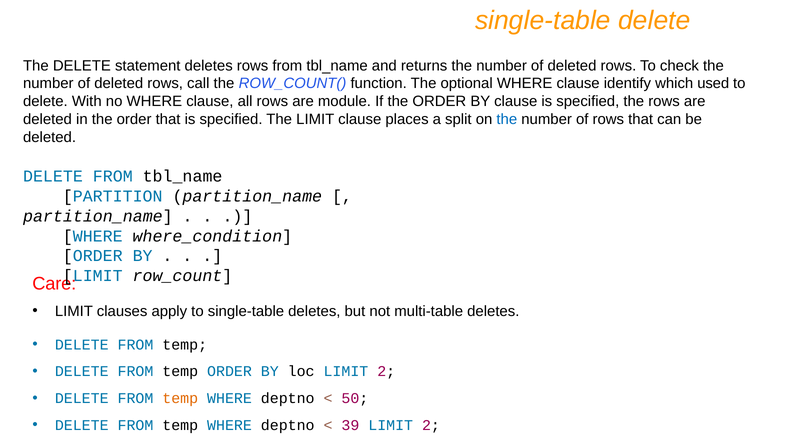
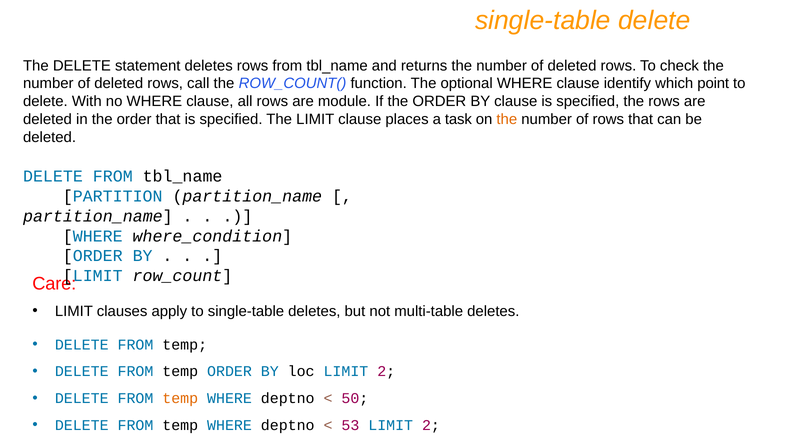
used: used -> point
split: split -> task
the at (507, 119) colour: blue -> orange
39: 39 -> 53
